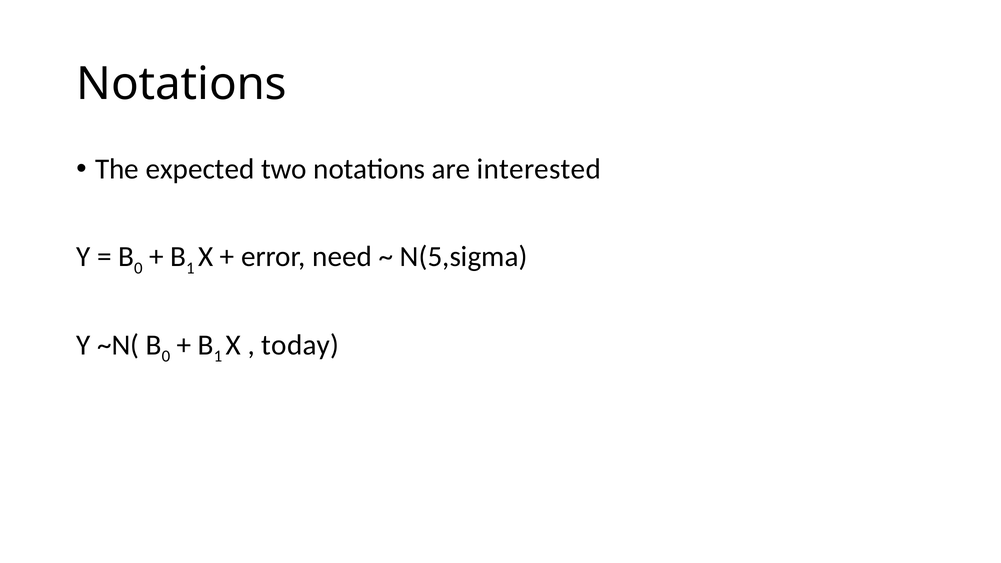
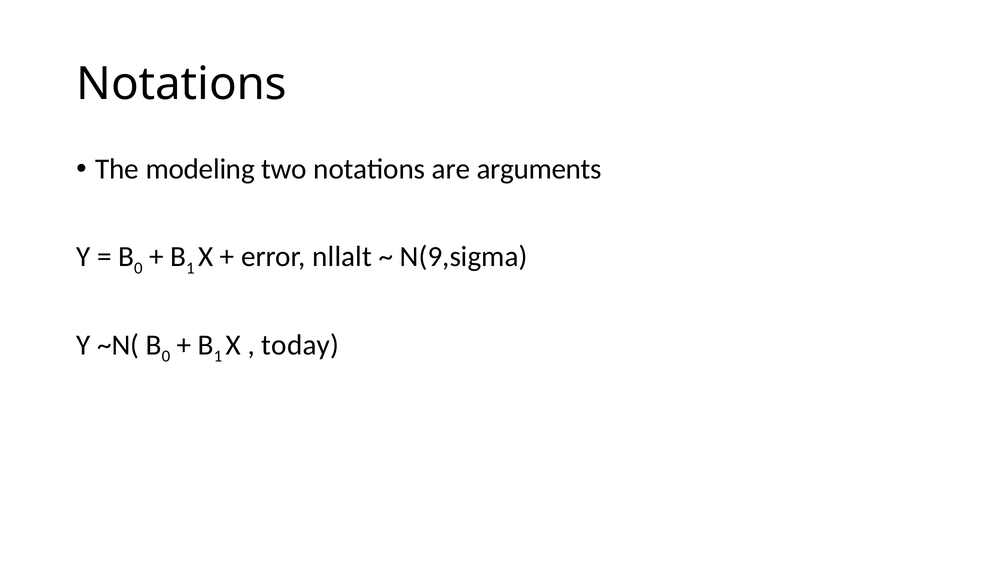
expected: expected -> modeling
interested: interested -> arguments
need: need -> nllalt
N(5,sigma: N(5,sigma -> N(9,sigma
